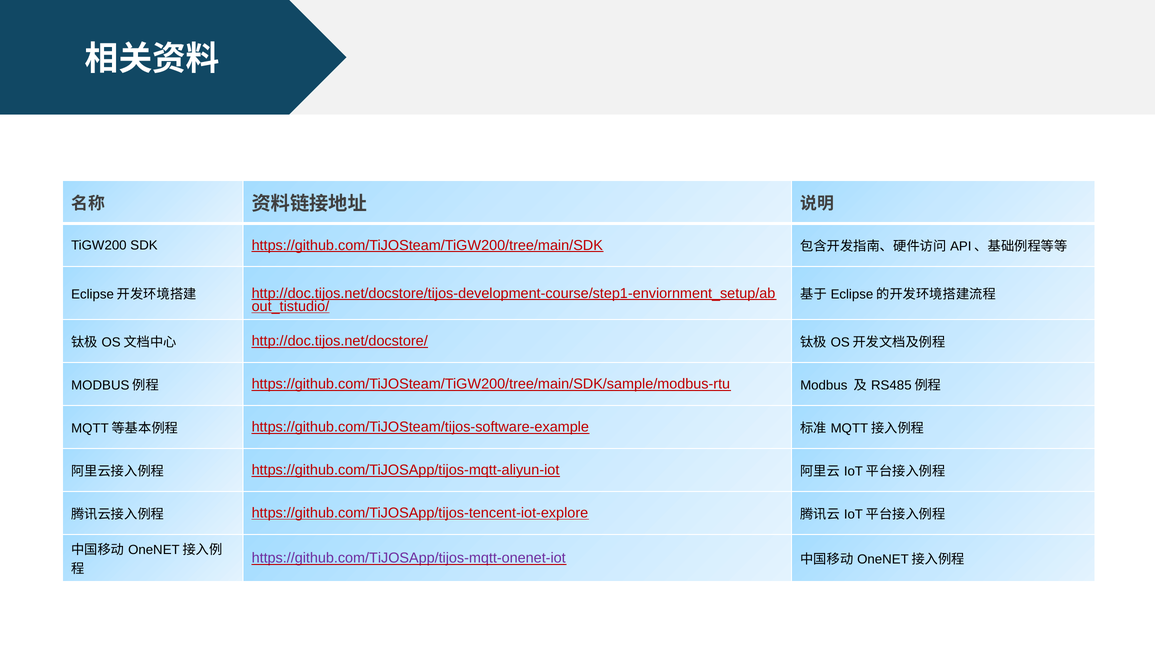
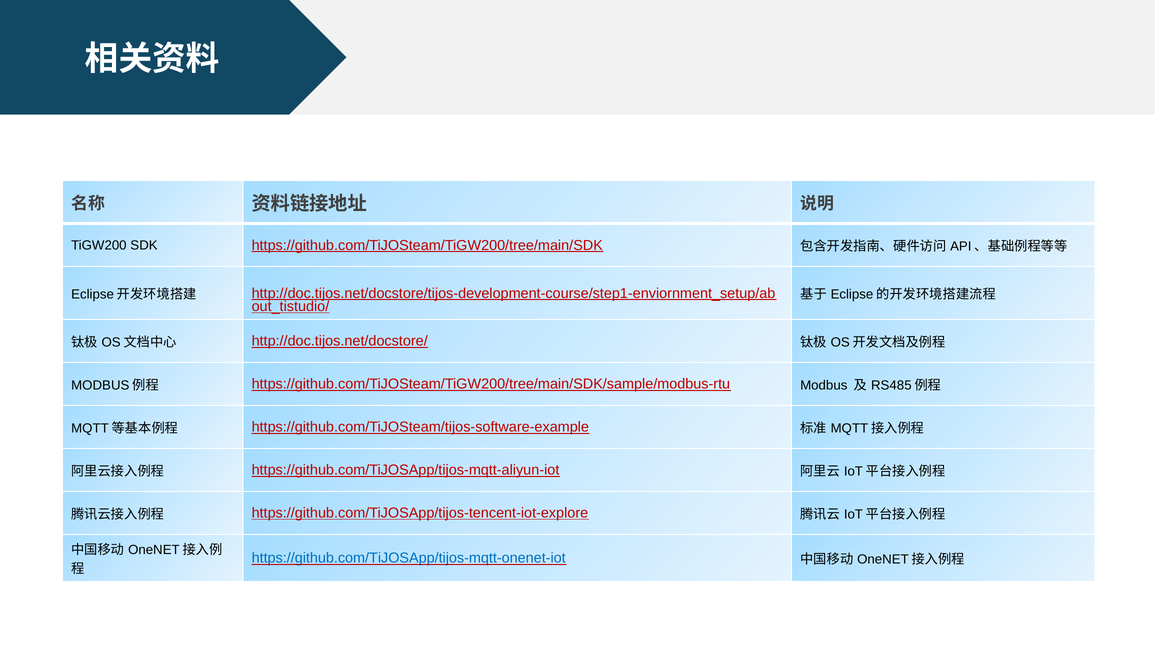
https://github.com/TiJOSApp/tijos-mqtt-onenet-iot colour: purple -> blue
